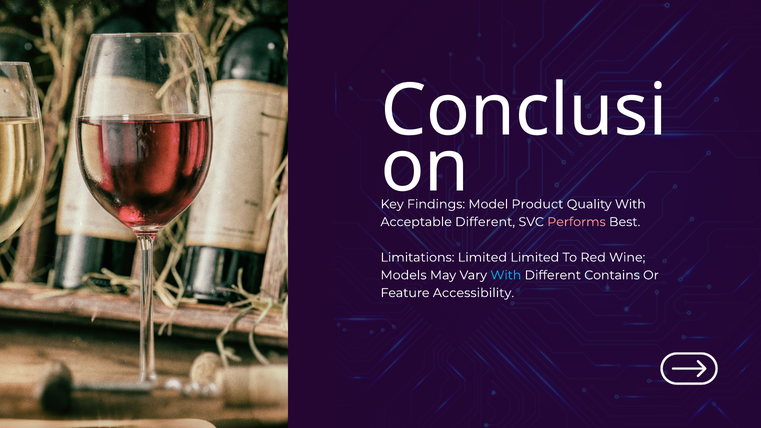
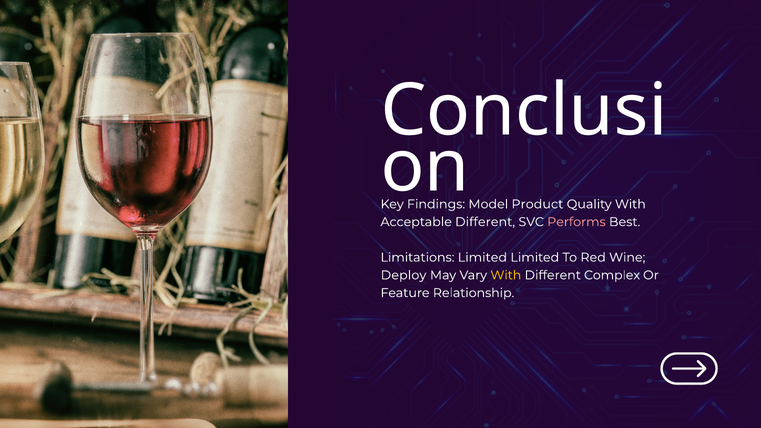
Models: Models -> Deploy
With at (506, 275) colour: light blue -> yellow
Contains: Contains -> Complex
Accessibility: Accessibility -> Relationship
